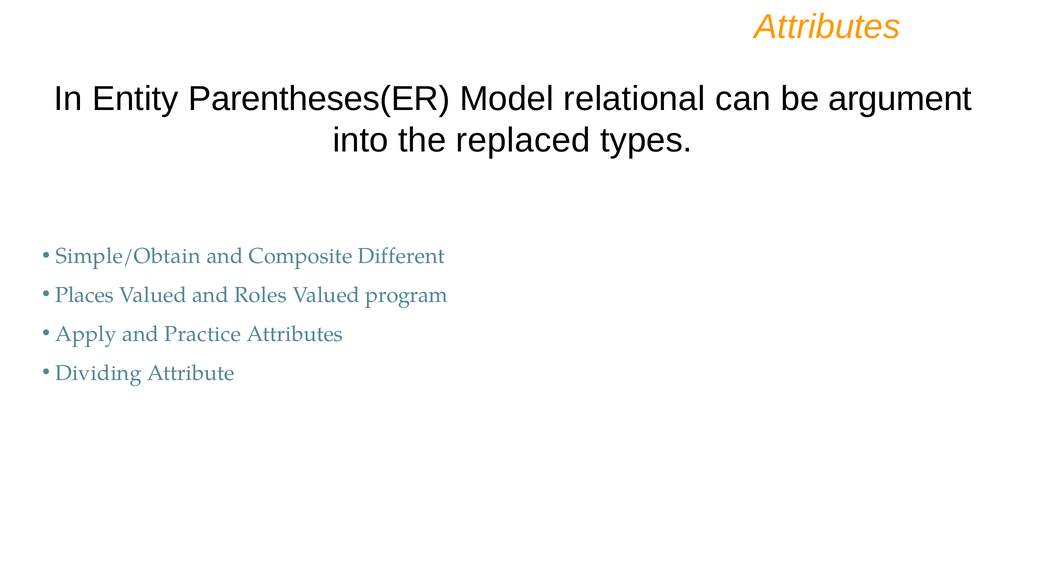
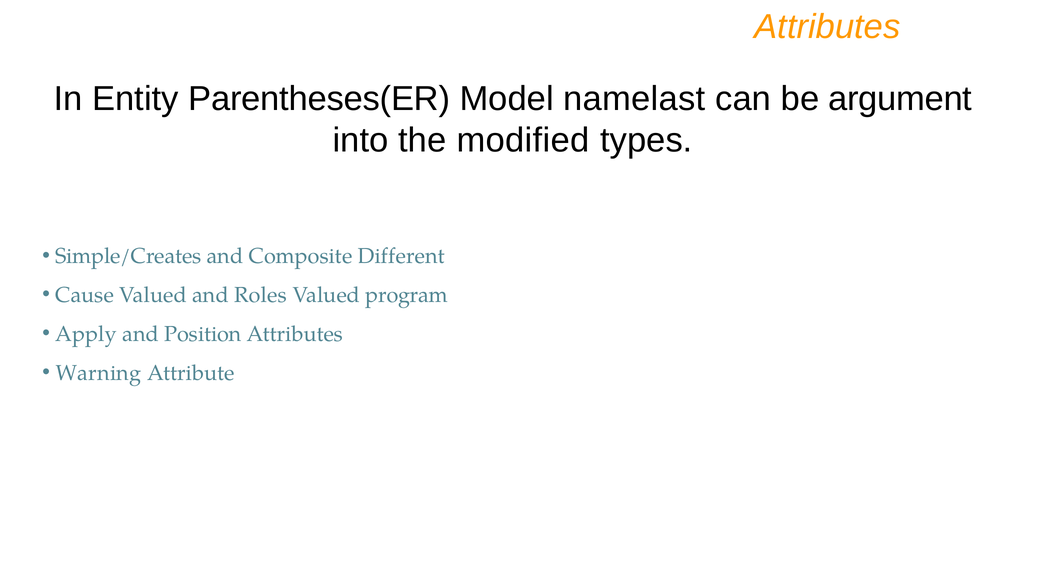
relational: relational -> namelast
replaced: replaced -> modified
Simple/Obtain: Simple/Obtain -> Simple/Creates
Places: Places -> Cause
Practice: Practice -> Position
Dividing: Dividing -> Warning
